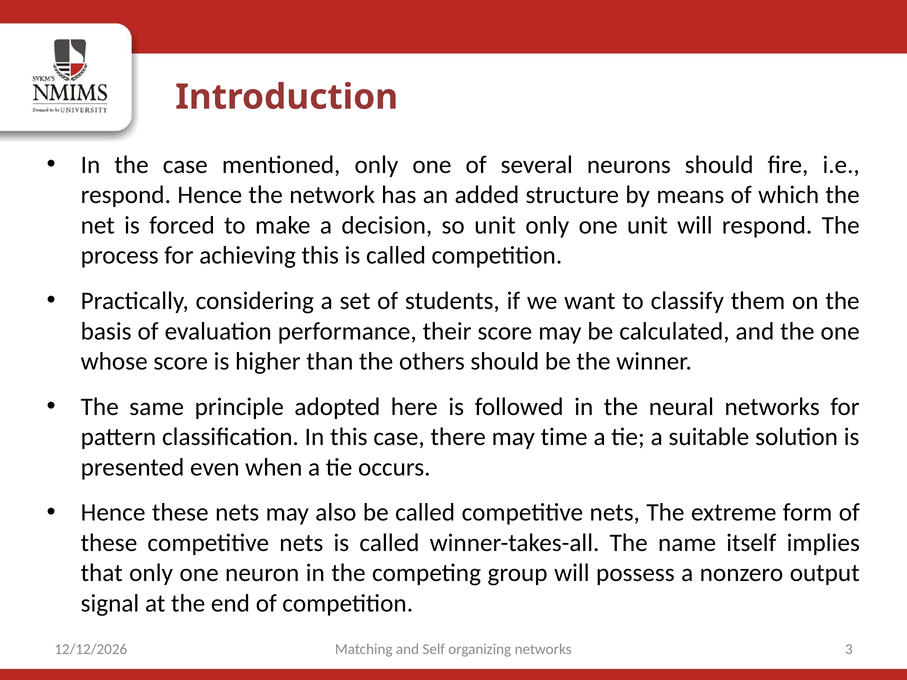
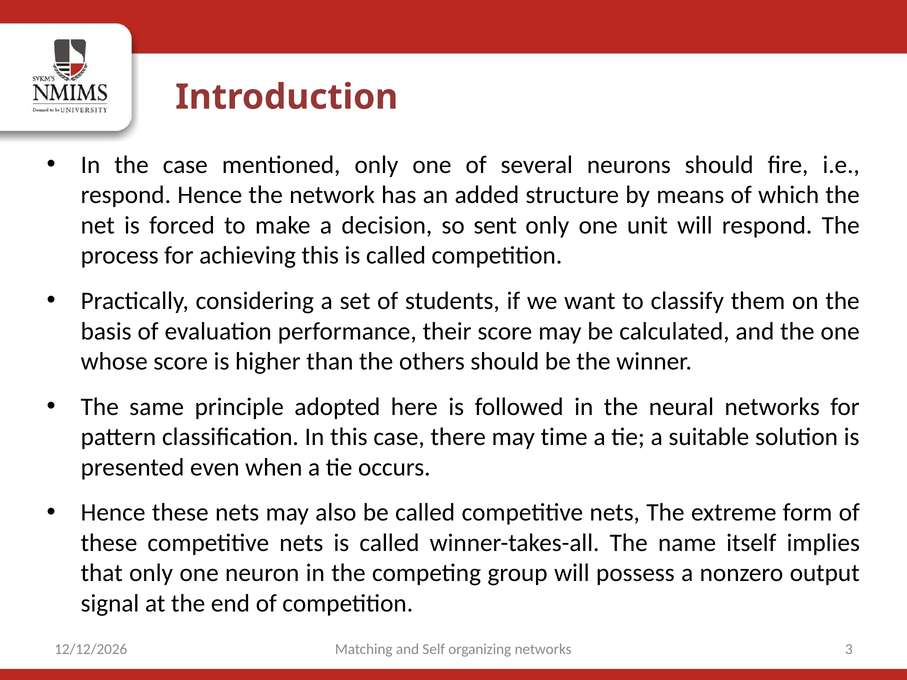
so unit: unit -> sent
